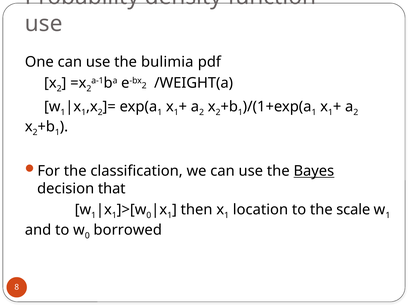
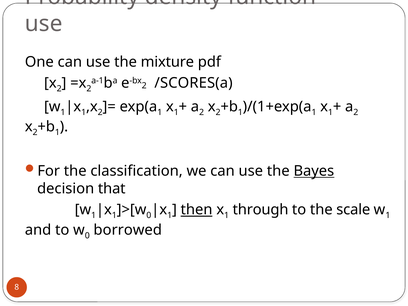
bulimia: bulimia -> mixture
/WEIGHT(a: /WEIGHT(a -> /SCORES(a
then underline: none -> present
location: location -> through
